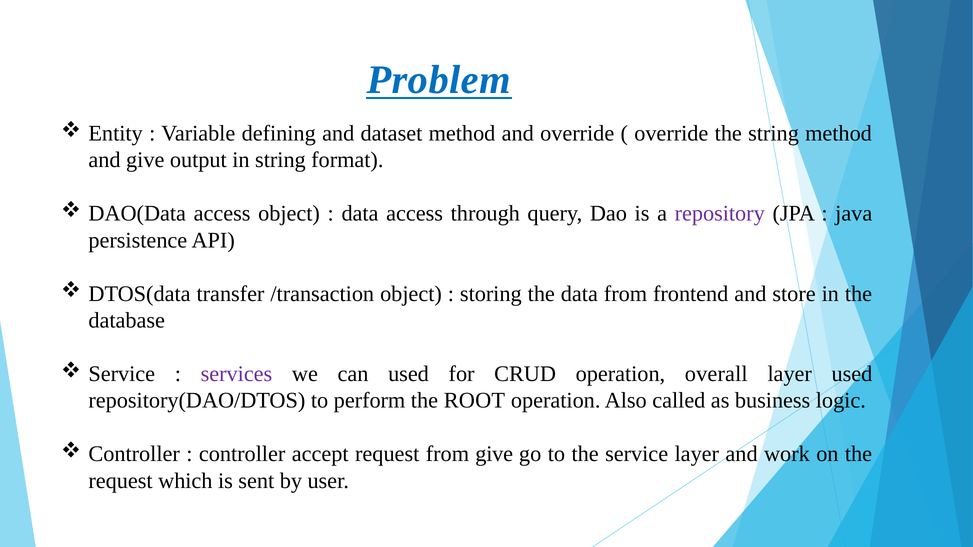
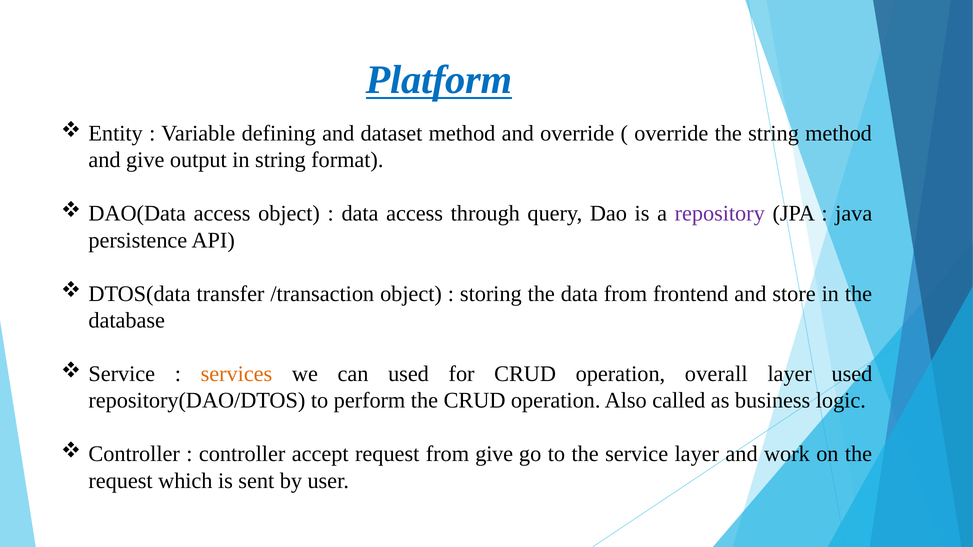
Problem: Problem -> Platform
services colour: purple -> orange
the ROOT: ROOT -> CRUD
